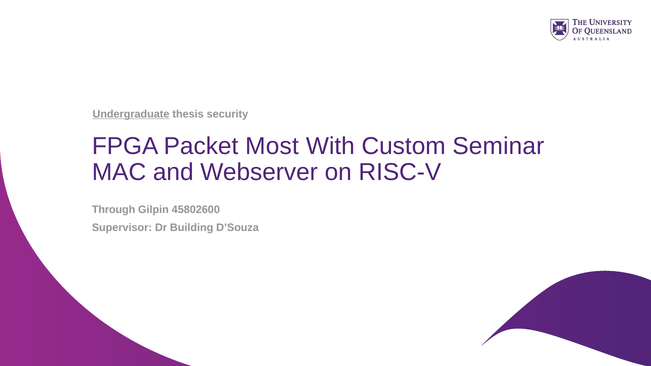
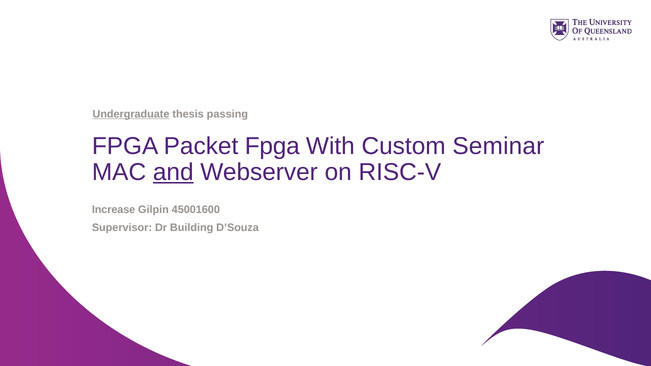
security: security -> passing
Packet Most: Most -> Fpga
and underline: none -> present
Through: Through -> Increase
45802600: 45802600 -> 45001600
